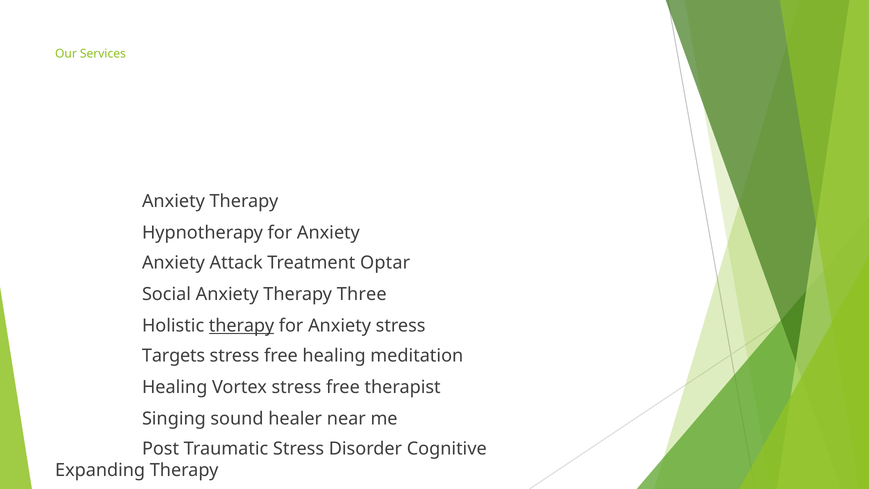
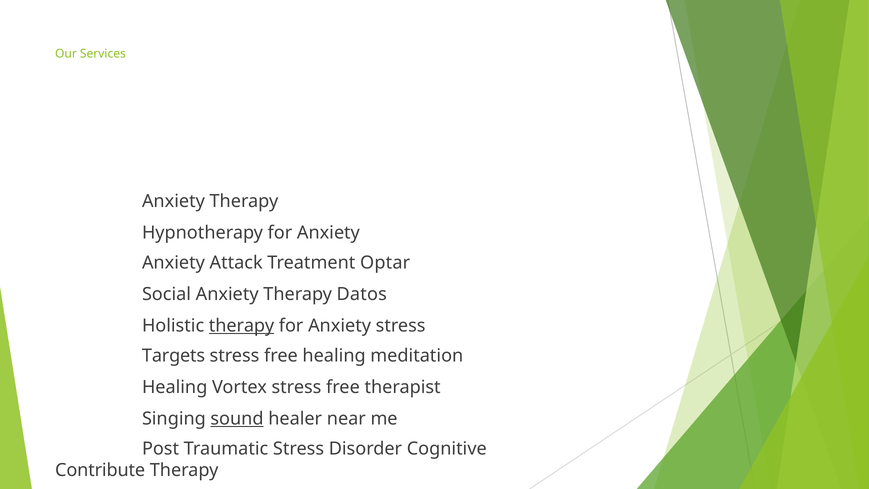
Three: Three -> Datos
sound underline: none -> present
Expanding: Expanding -> Contribute
